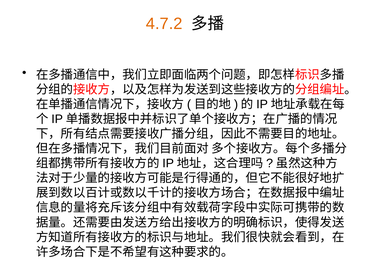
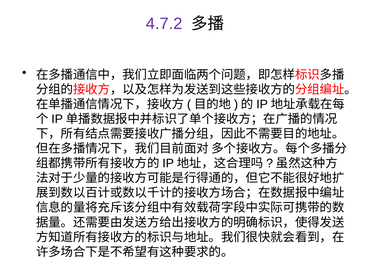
4.7.2 colour: orange -> purple
